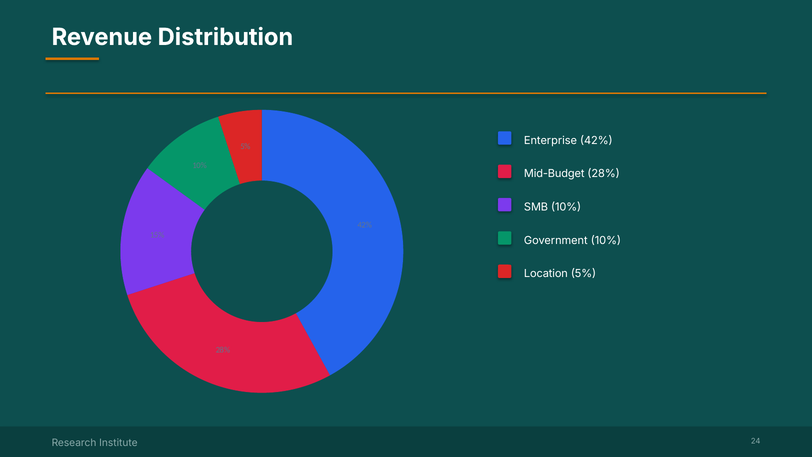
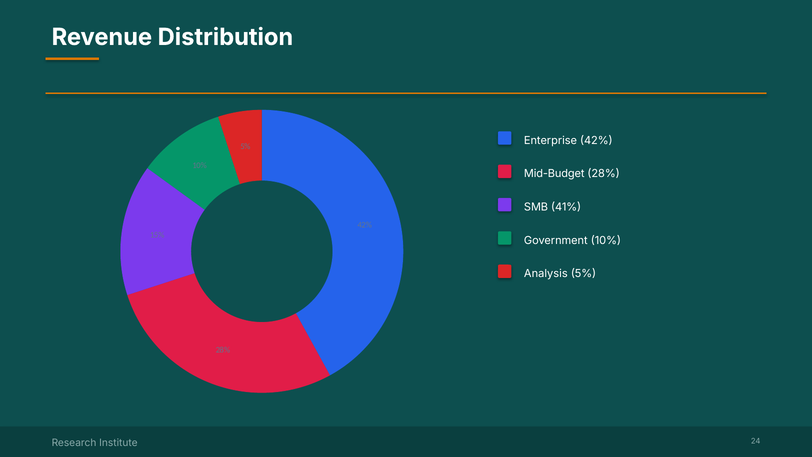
SMB 10%: 10% -> 41%
Location: Location -> Analysis
